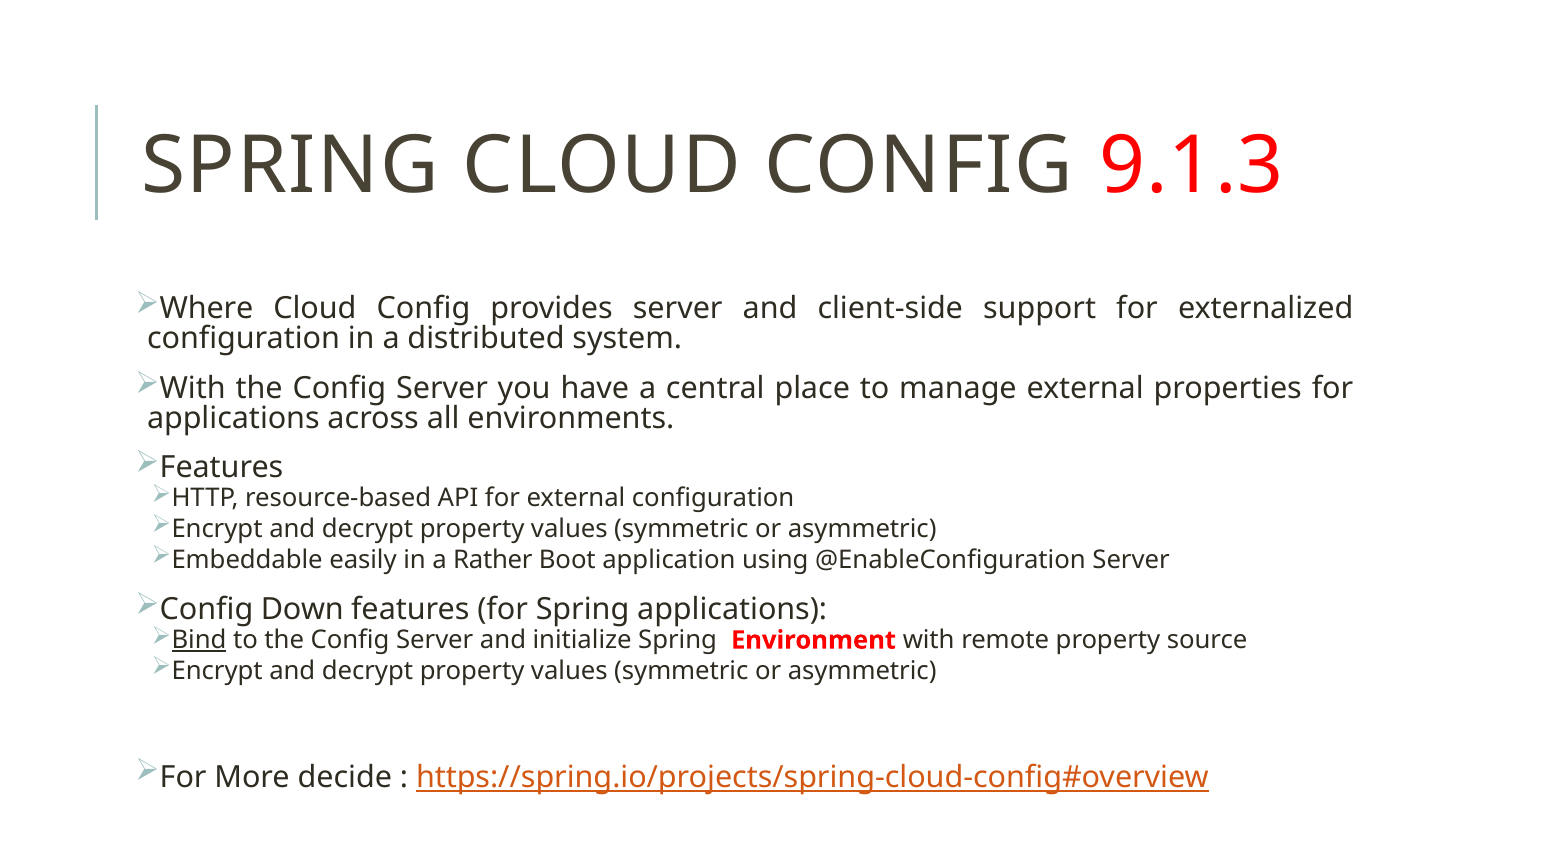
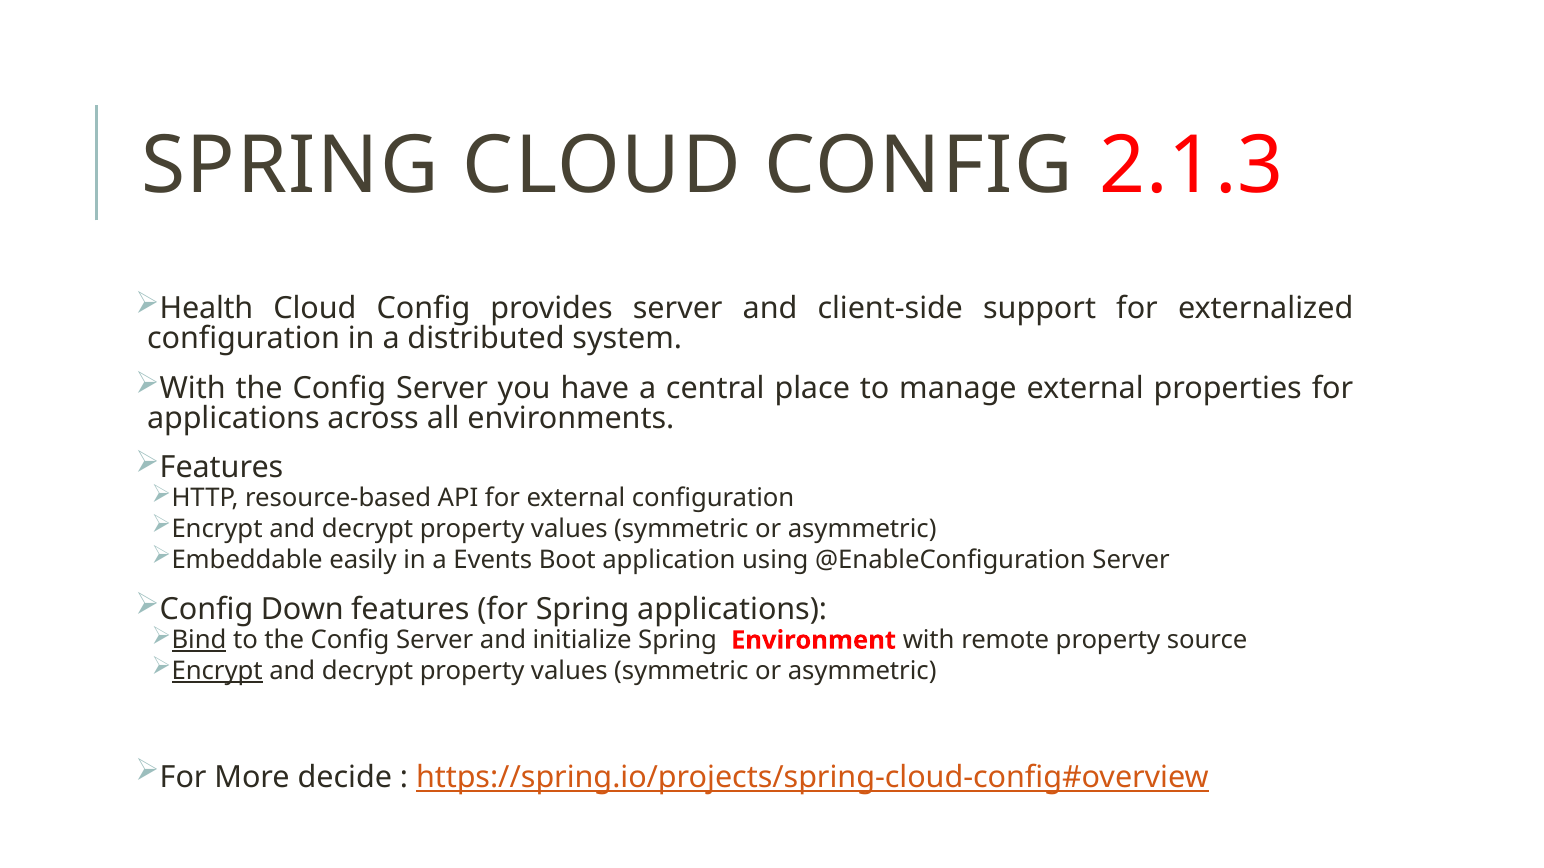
9.1.3: 9.1.3 -> 2.1.3
Where: Where -> Health
Rather: Rather -> Events
Encrypt at (217, 671) underline: none -> present
